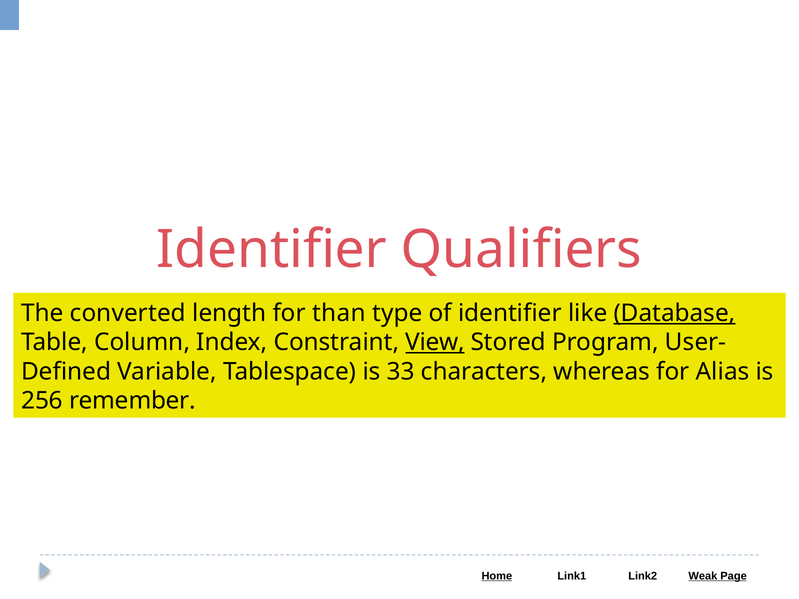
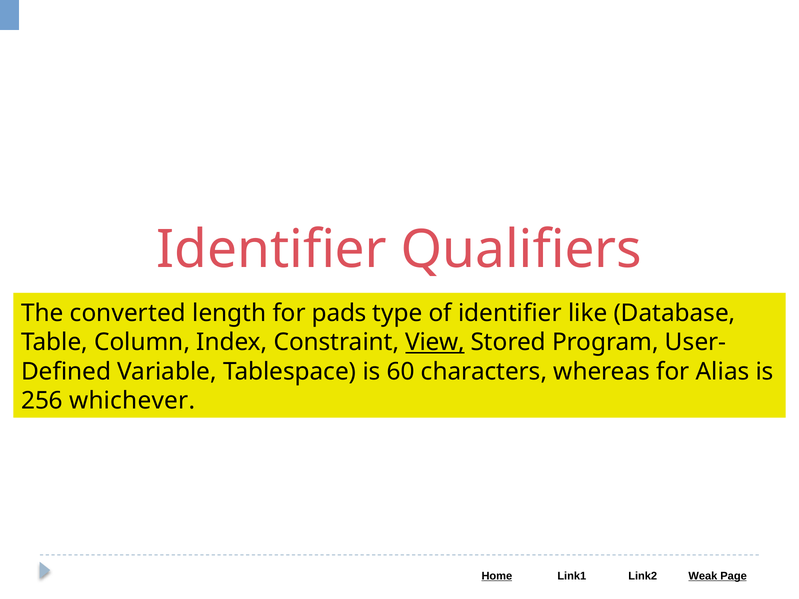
than: than -> pads
Database underline: present -> none
33: 33 -> 60
remember: remember -> whichever
